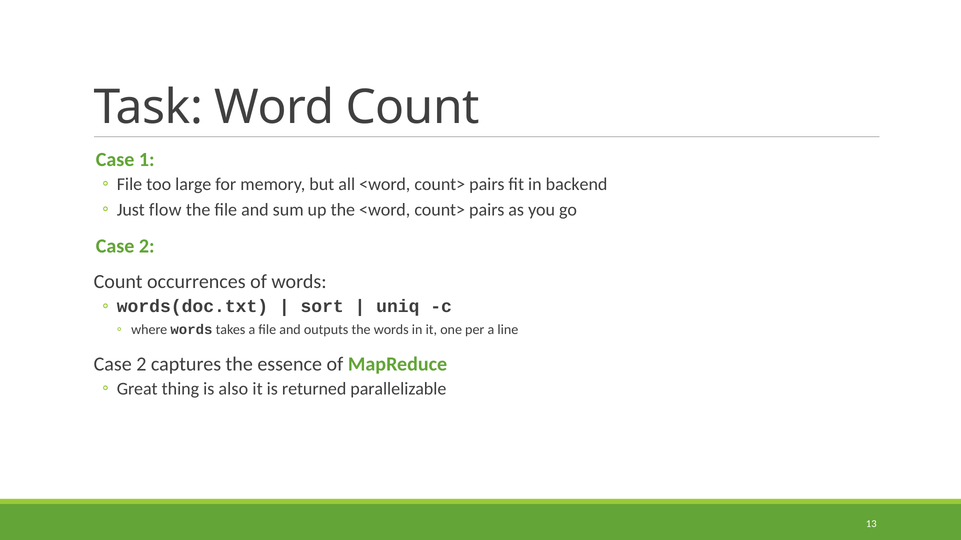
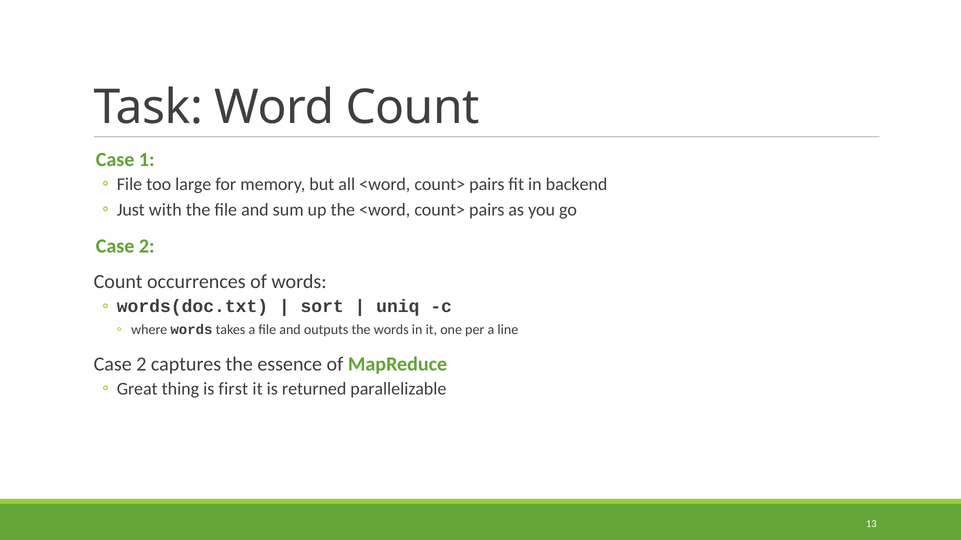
flow: flow -> with
also: also -> first
